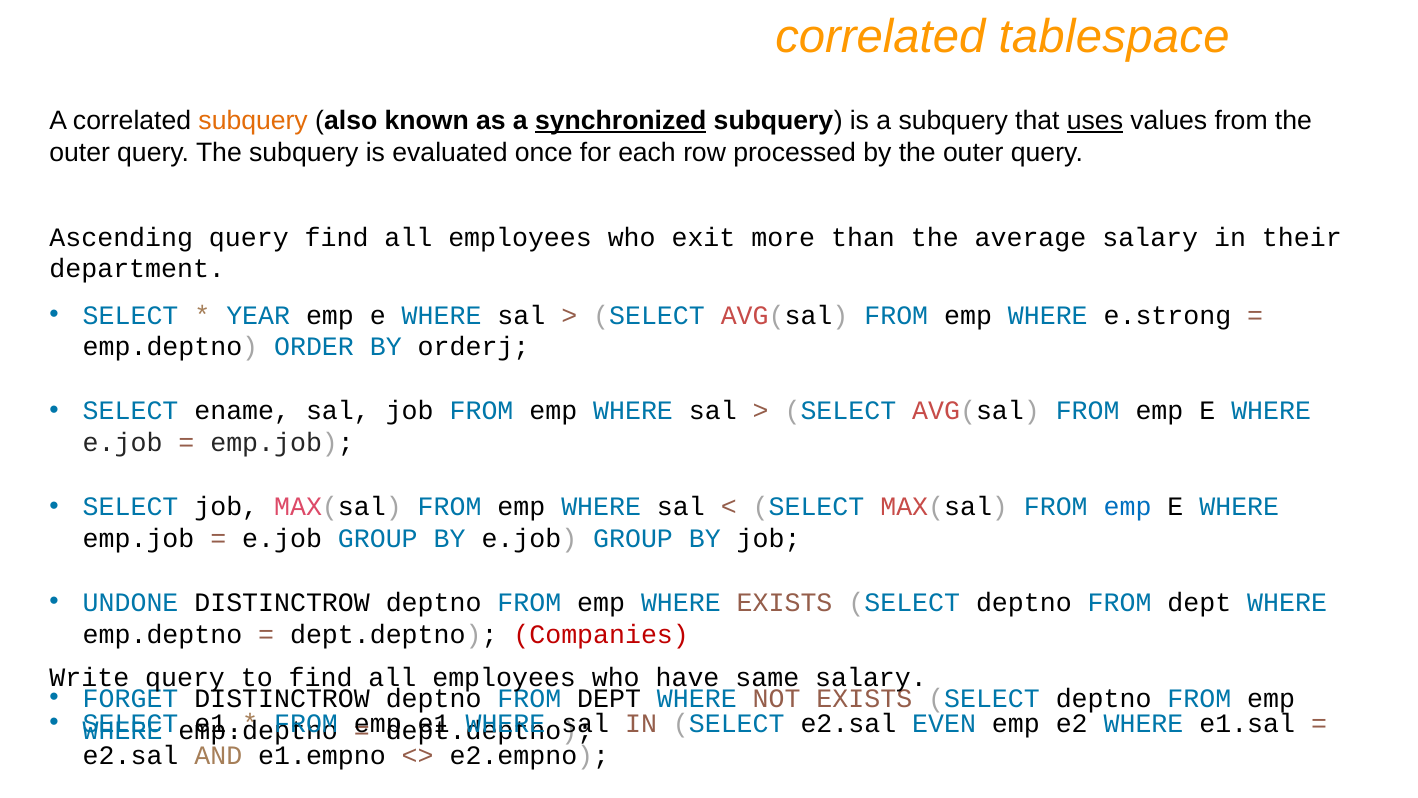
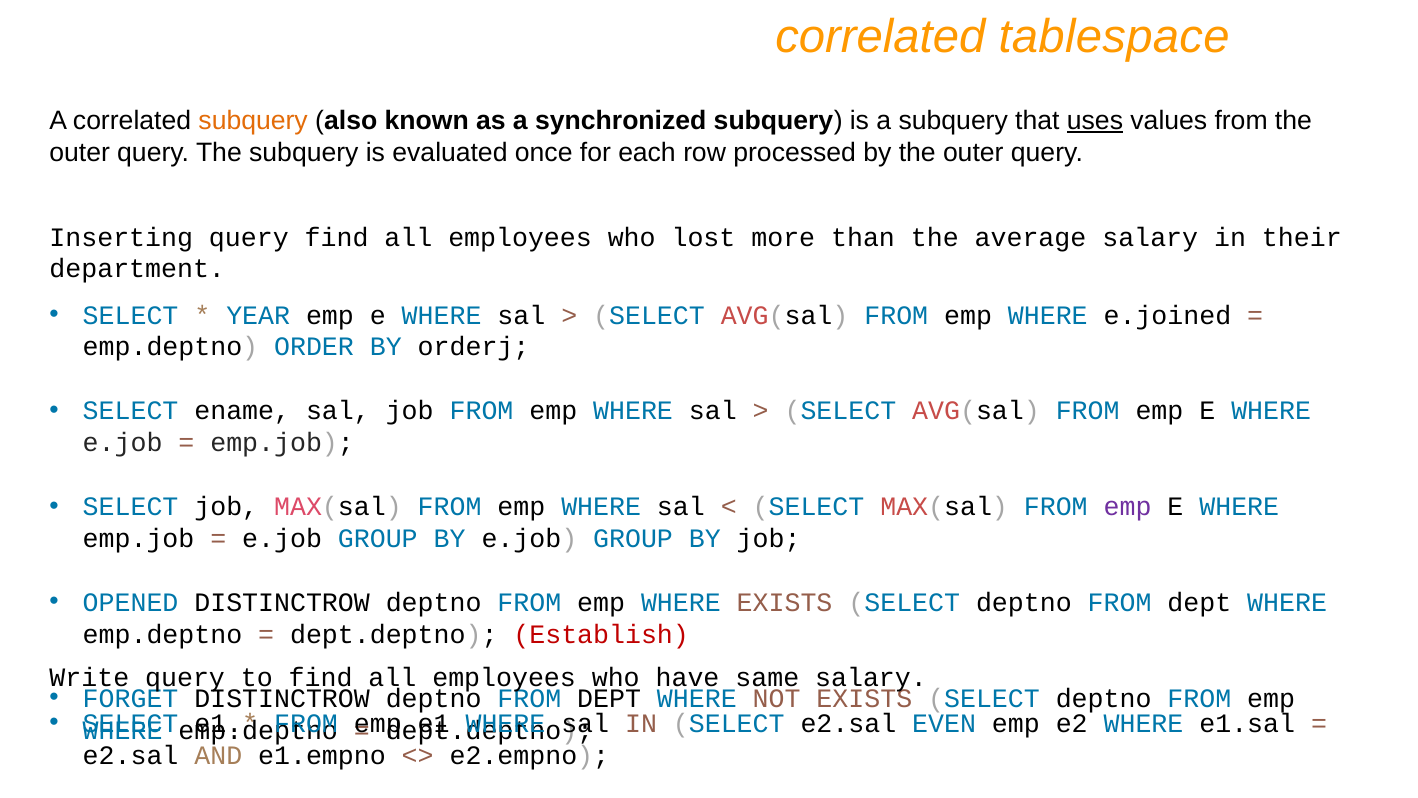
synchronized underline: present -> none
Ascending: Ascending -> Inserting
exit: exit -> lost
e.strong: e.strong -> e.joined
emp at (1128, 507) colour: blue -> purple
UNDONE: UNDONE -> OPENED
Companies: Companies -> Establish
